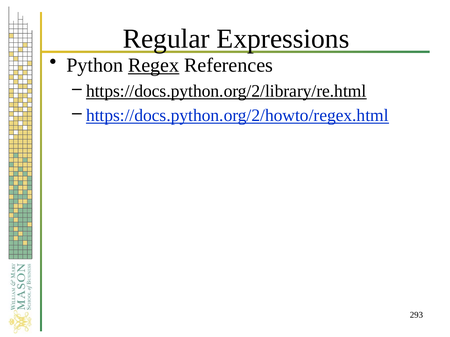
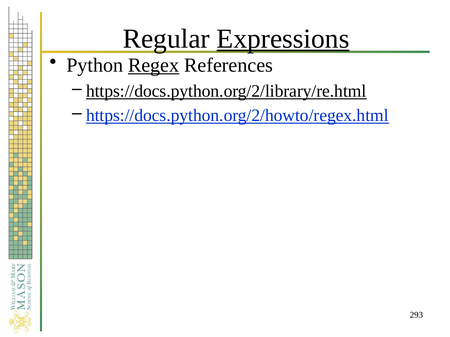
Expressions underline: none -> present
